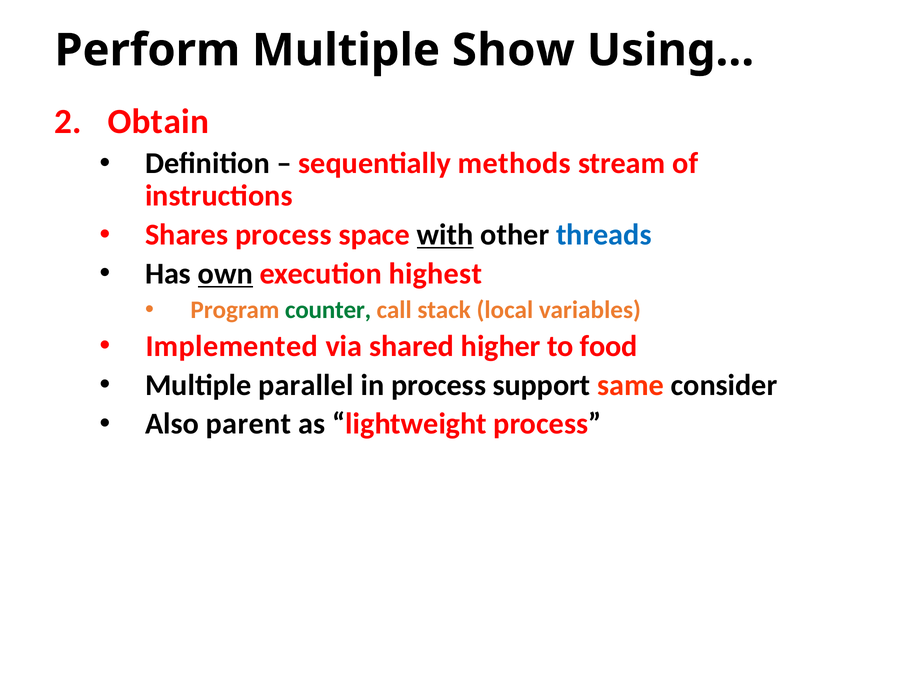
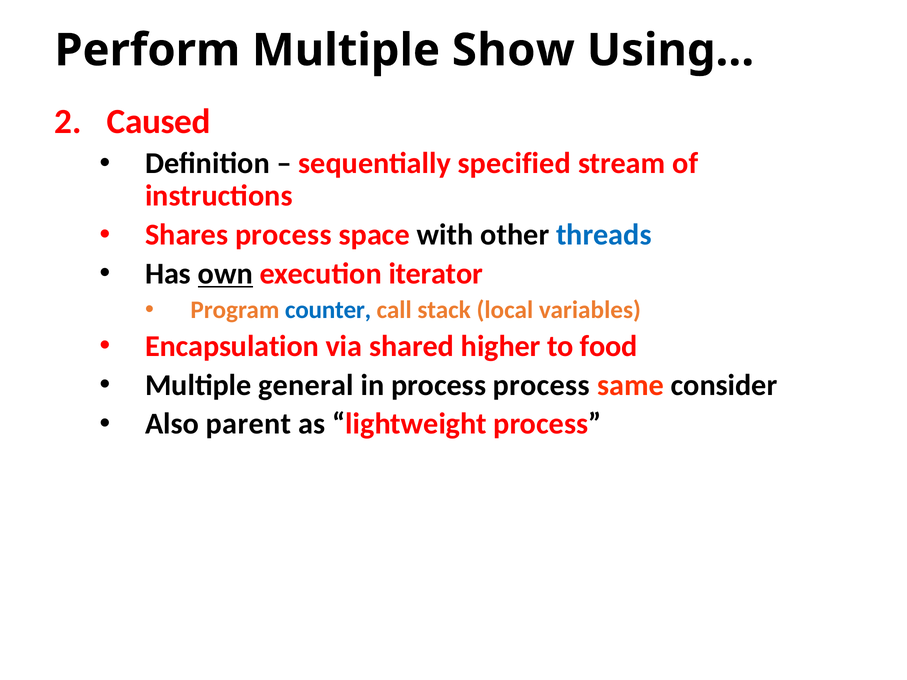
Obtain: Obtain -> Caused
methods: methods -> specified
with underline: present -> none
highest: highest -> iterator
counter colour: green -> blue
Implemented: Implemented -> Encapsulation
parallel: parallel -> general
process support: support -> process
